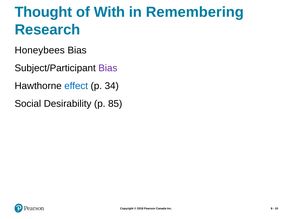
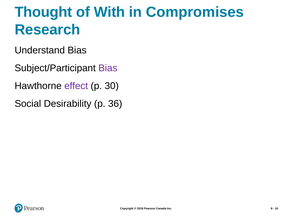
Remembering: Remembering -> Compromises
Honeybees: Honeybees -> Understand
effect colour: blue -> purple
34: 34 -> 30
85: 85 -> 36
